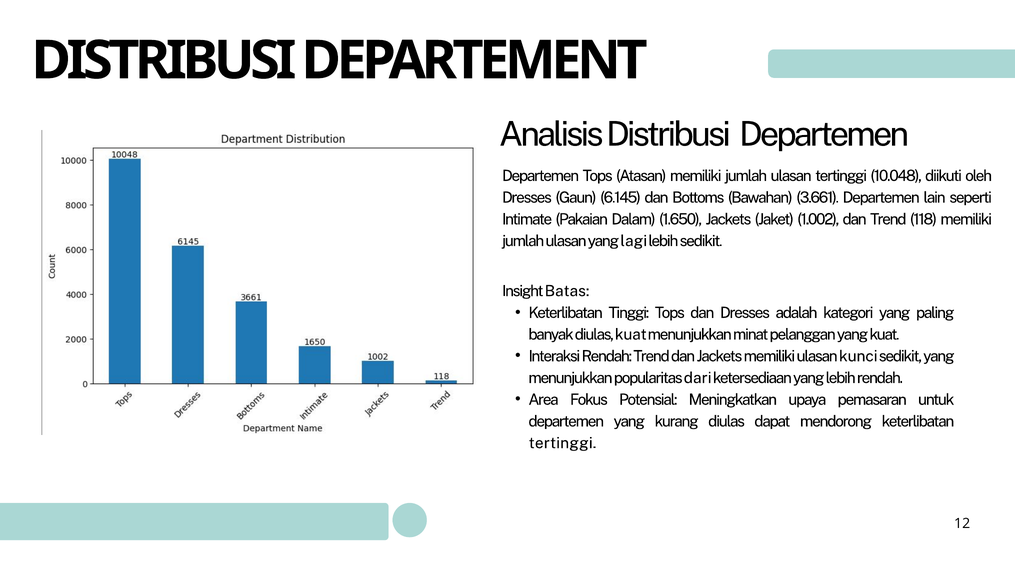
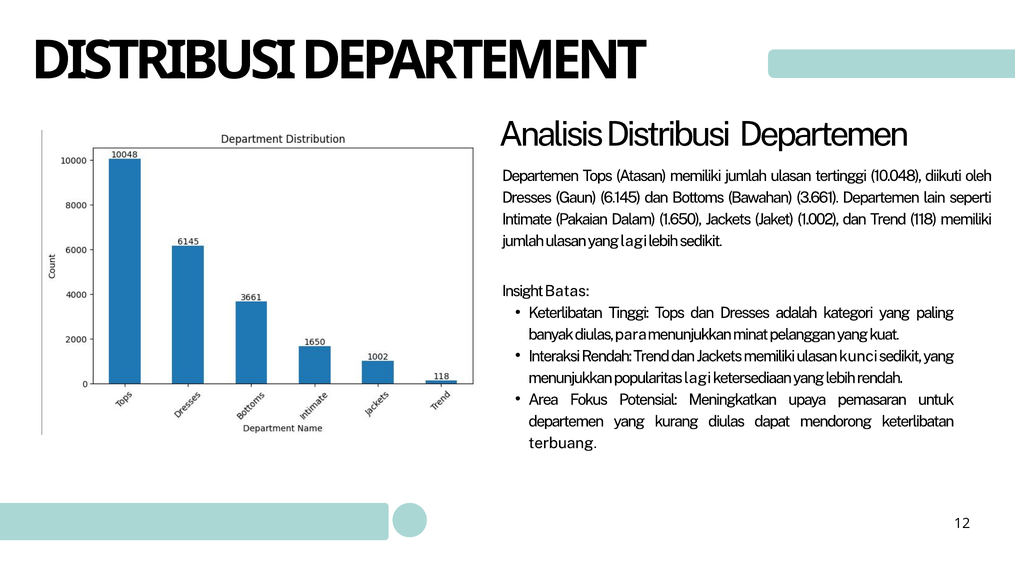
diulas kuat: kuat -> para
popularitas dari: dari -> lagi
tertinggi at (563, 443): tertinggi -> terbuang
